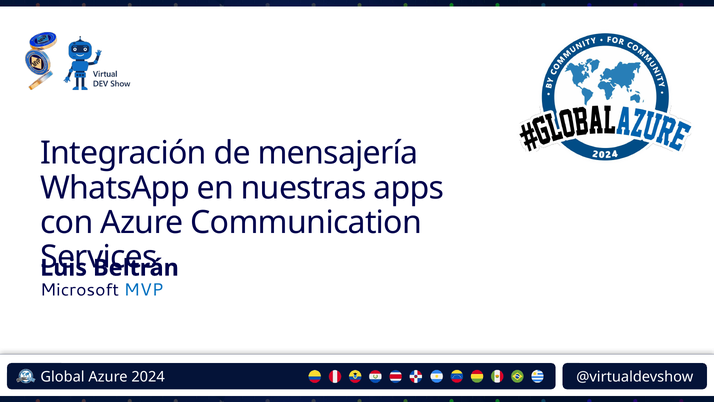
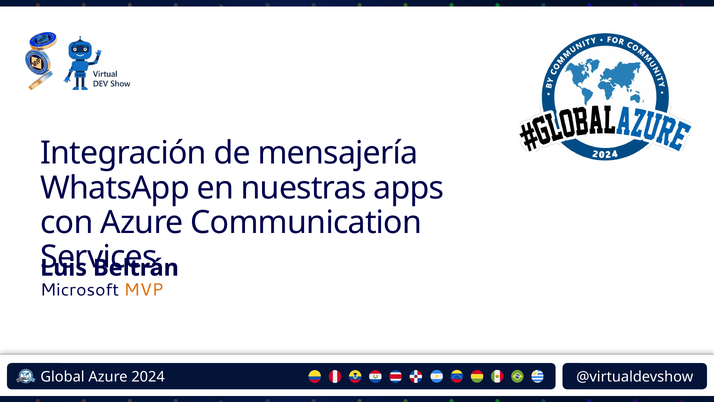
MVP colour: blue -> orange
